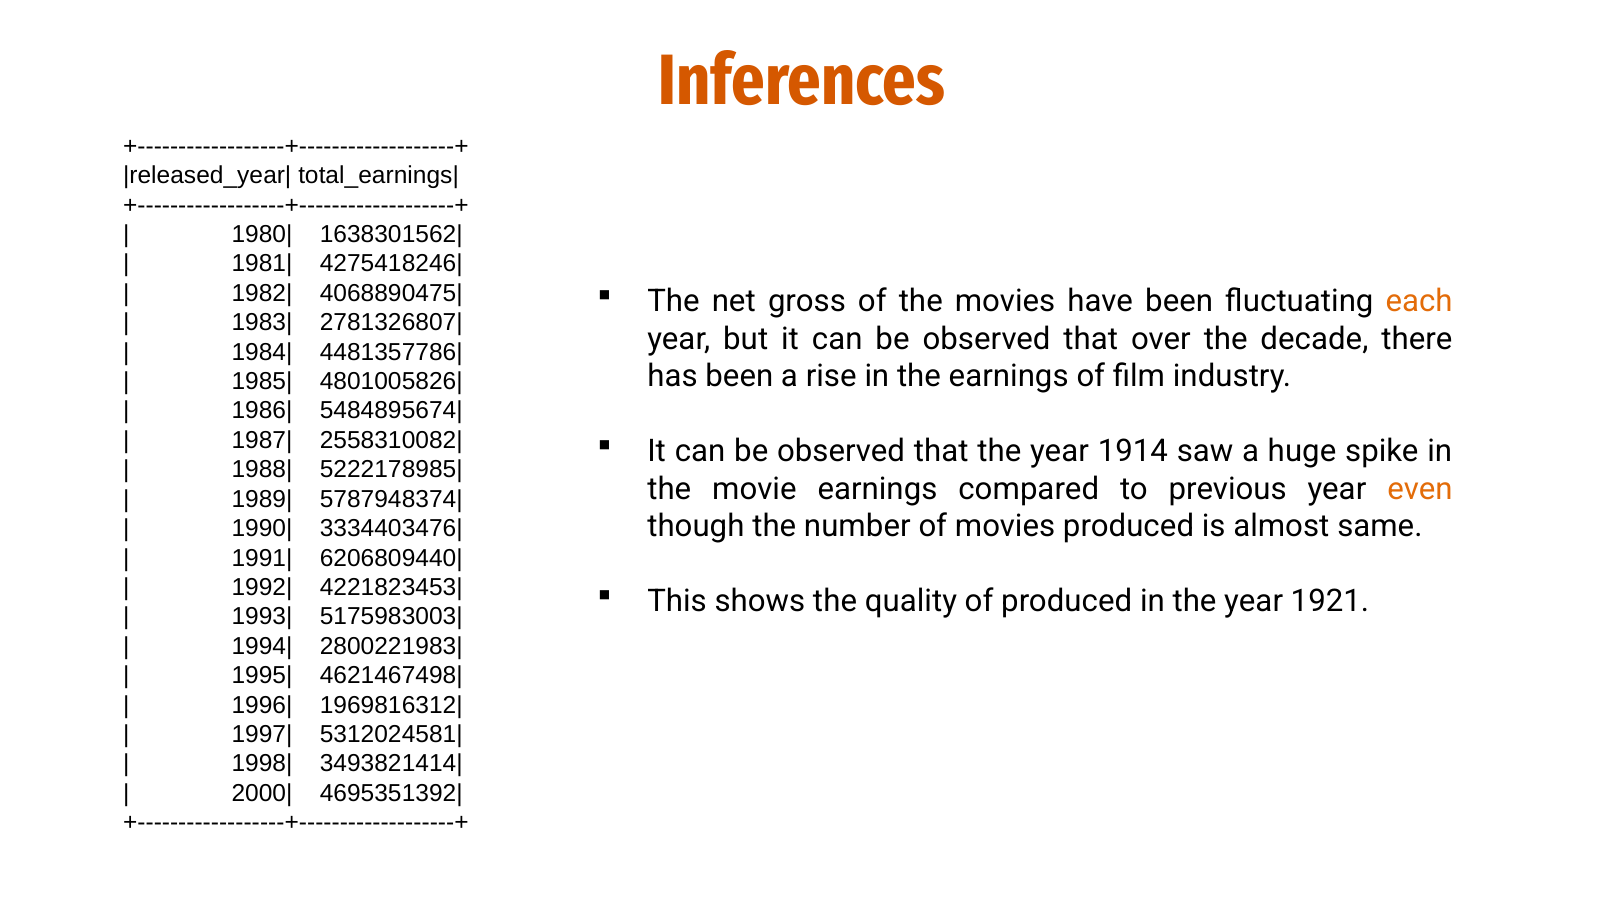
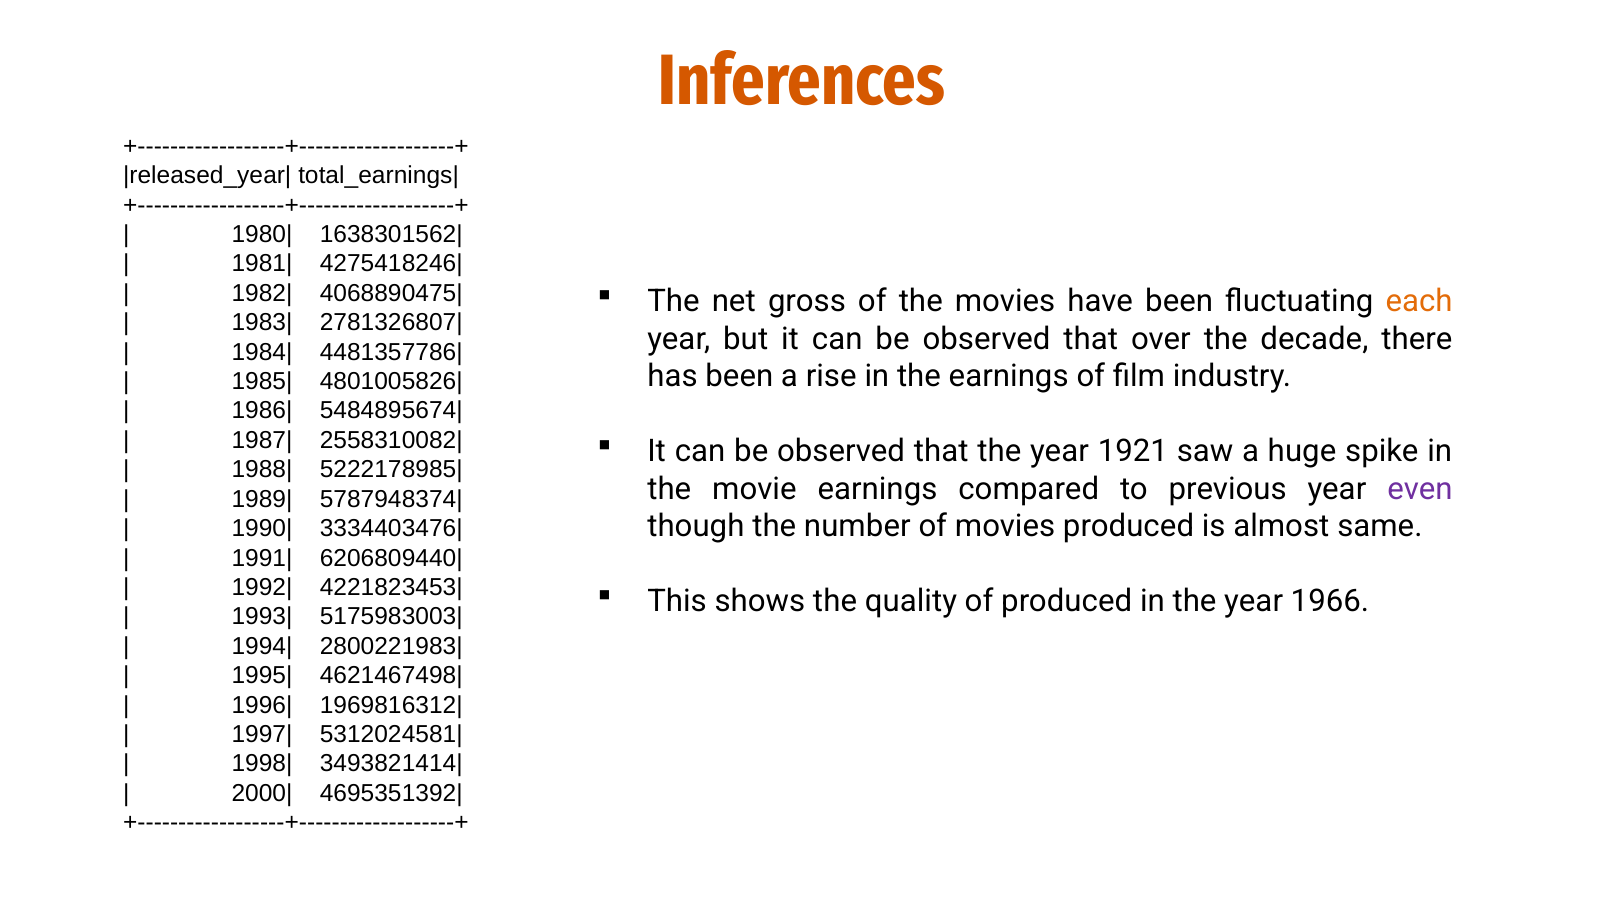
1914: 1914 -> 1921
even colour: orange -> purple
1921: 1921 -> 1966
